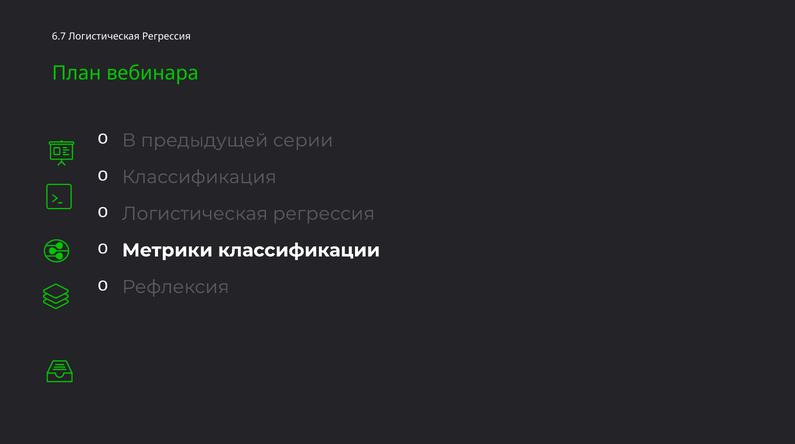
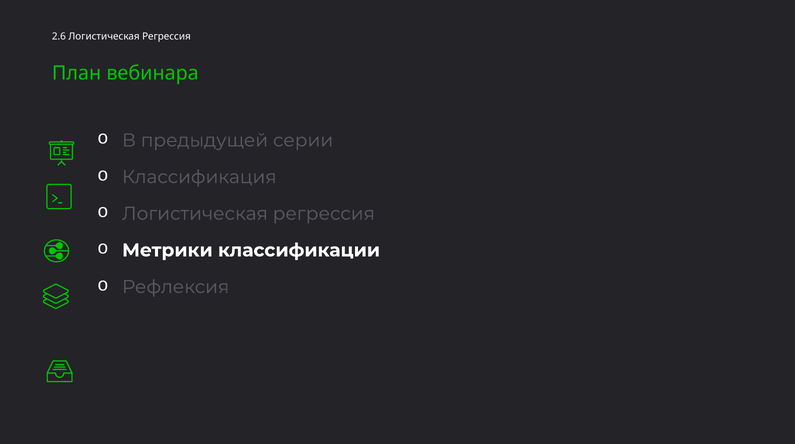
6.7: 6.7 -> 2.6
